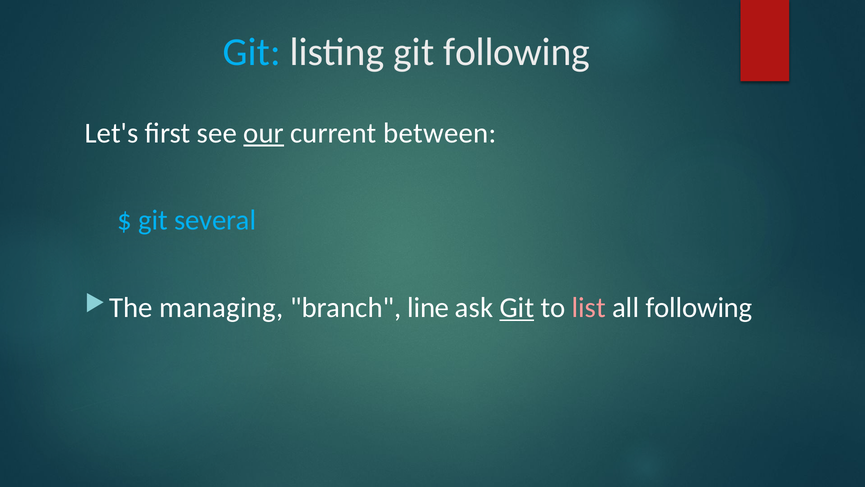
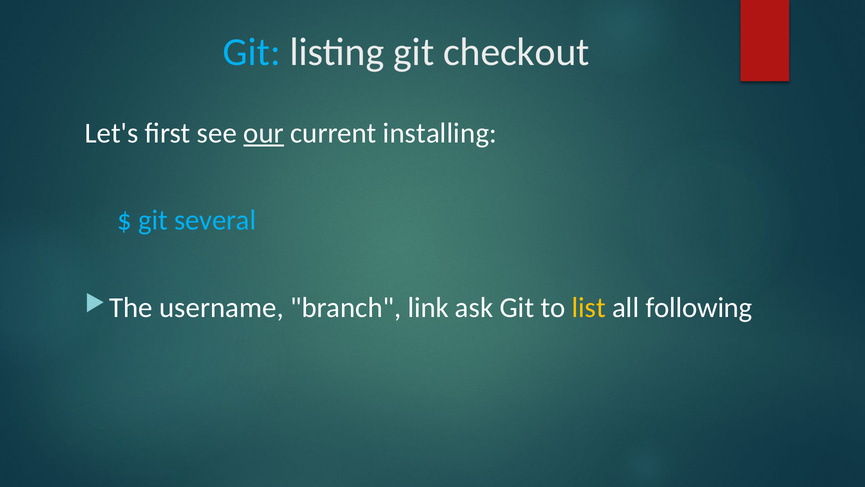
git following: following -> checkout
between: between -> installing
managing: managing -> username
line: line -> link
Git at (517, 307) underline: present -> none
list colour: pink -> yellow
